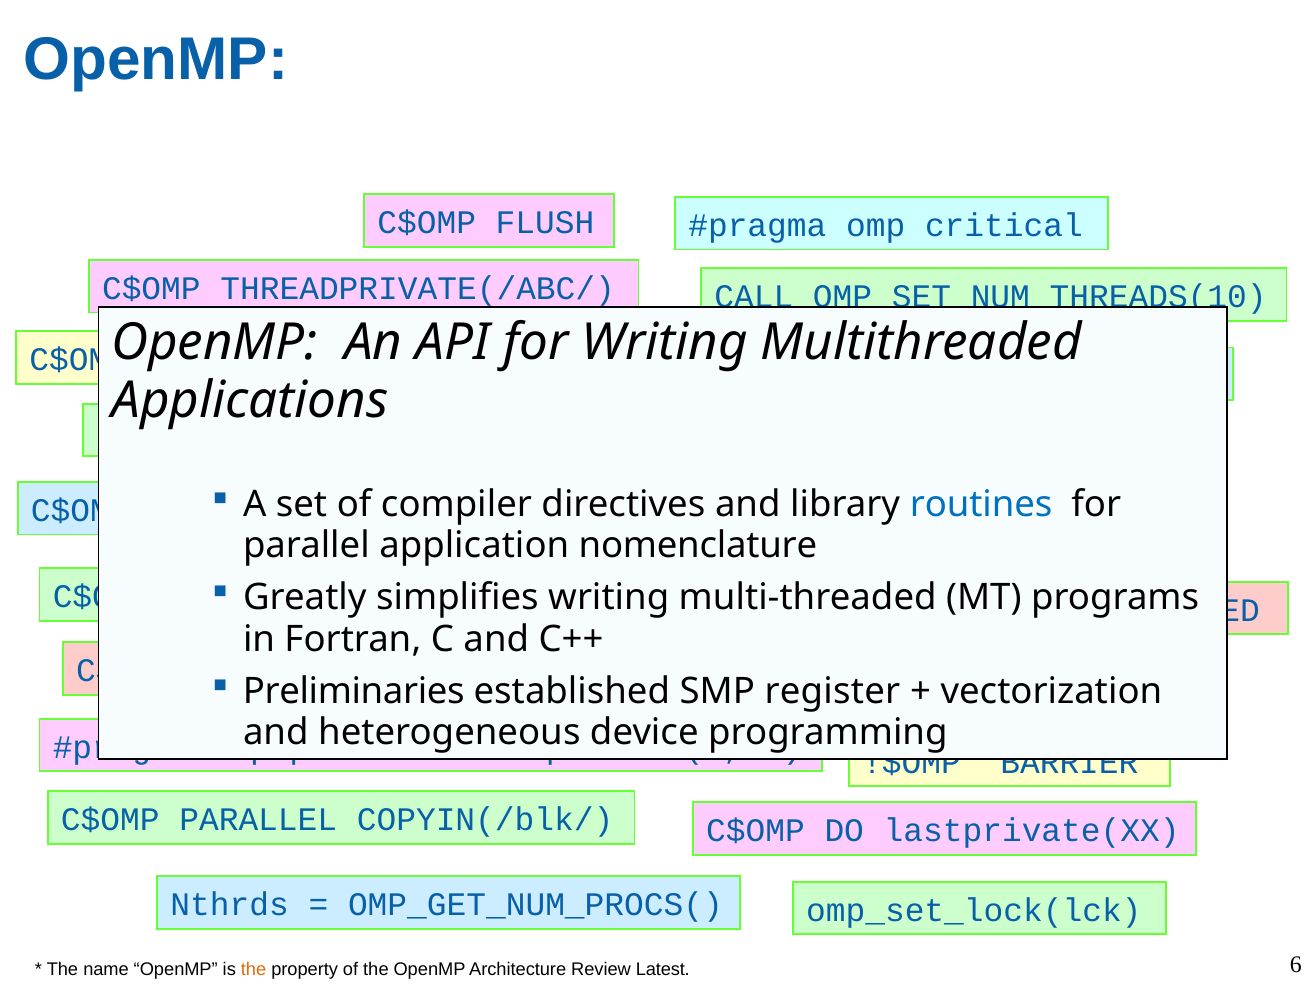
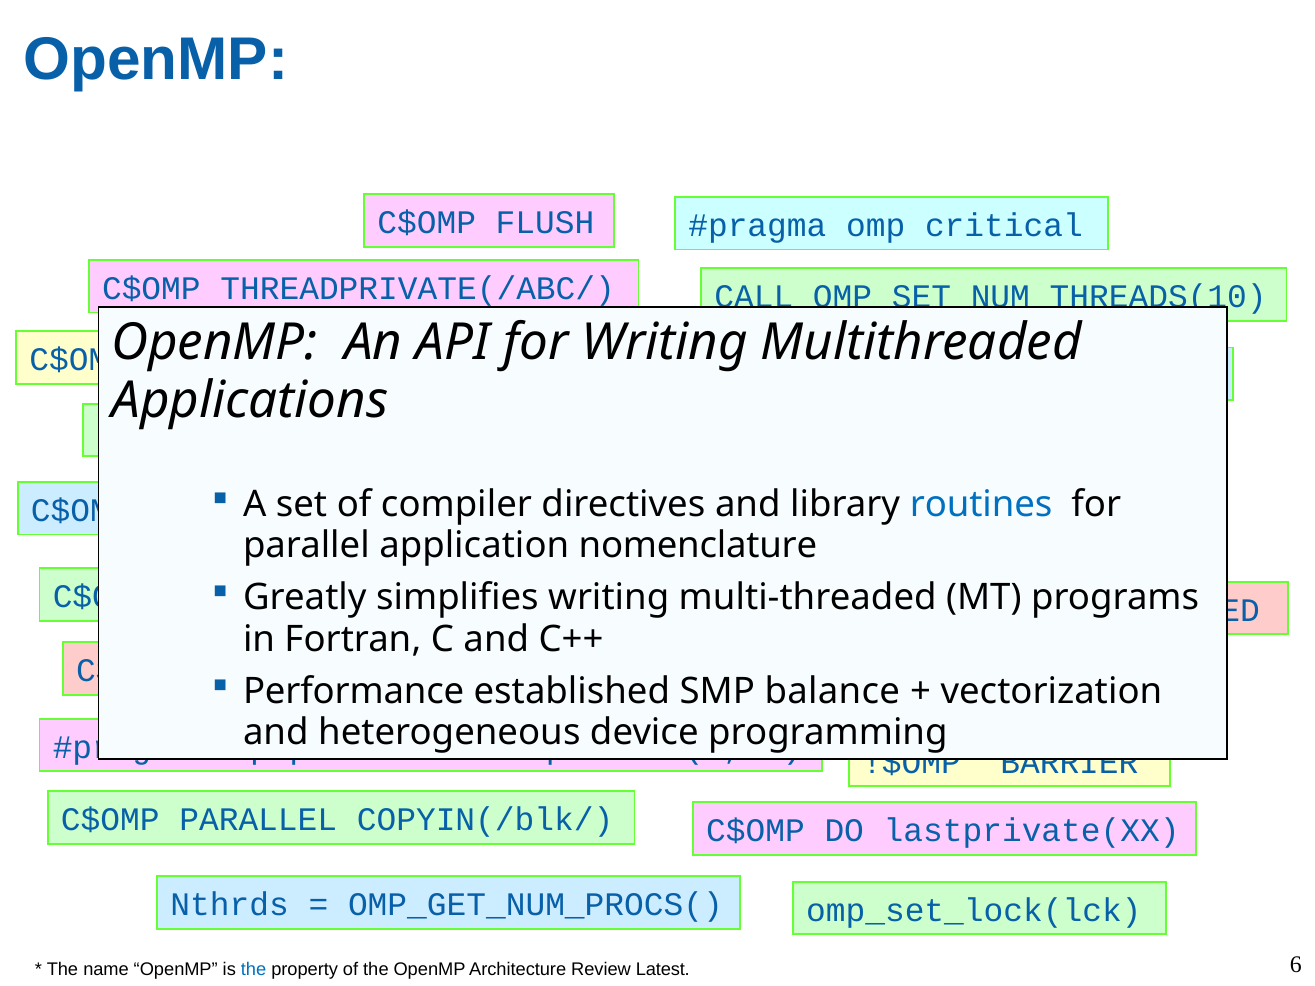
Preliminaries: Preliminaries -> Performance
register: register -> balance
the at (254, 970) colour: orange -> blue
